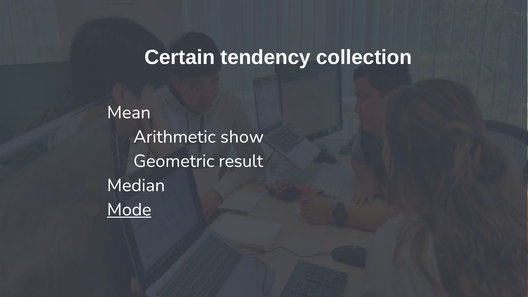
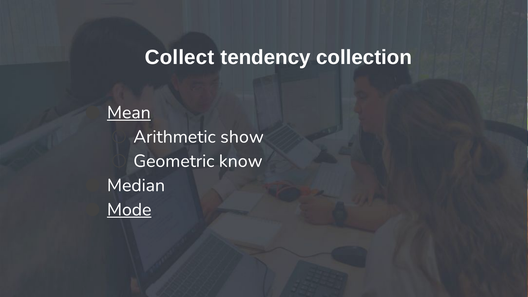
Certain: Certain -> Collect
Mean underline: none -> present
result: result -> know
